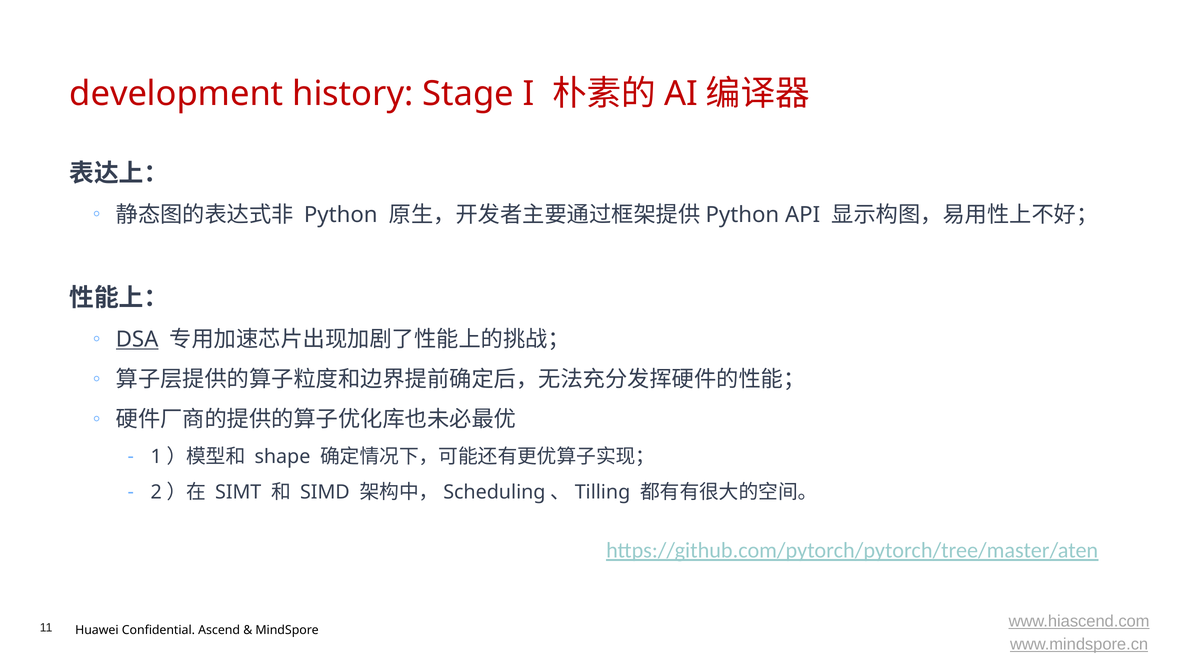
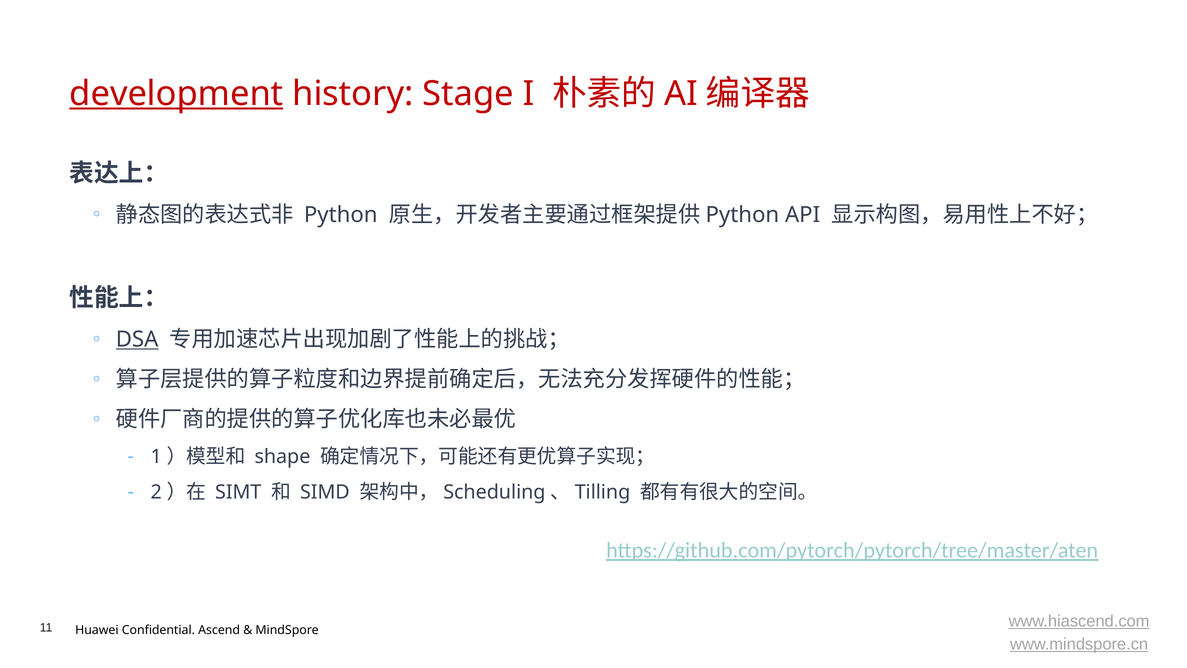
development underline: none -> present
